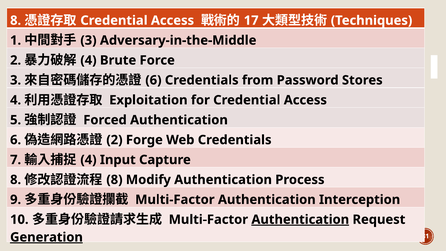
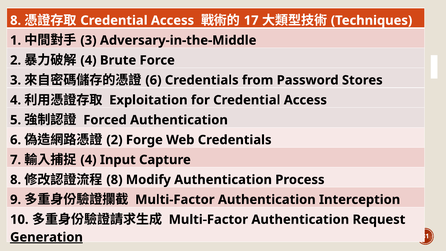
Authentication at (300, 219) underline: present -> none
